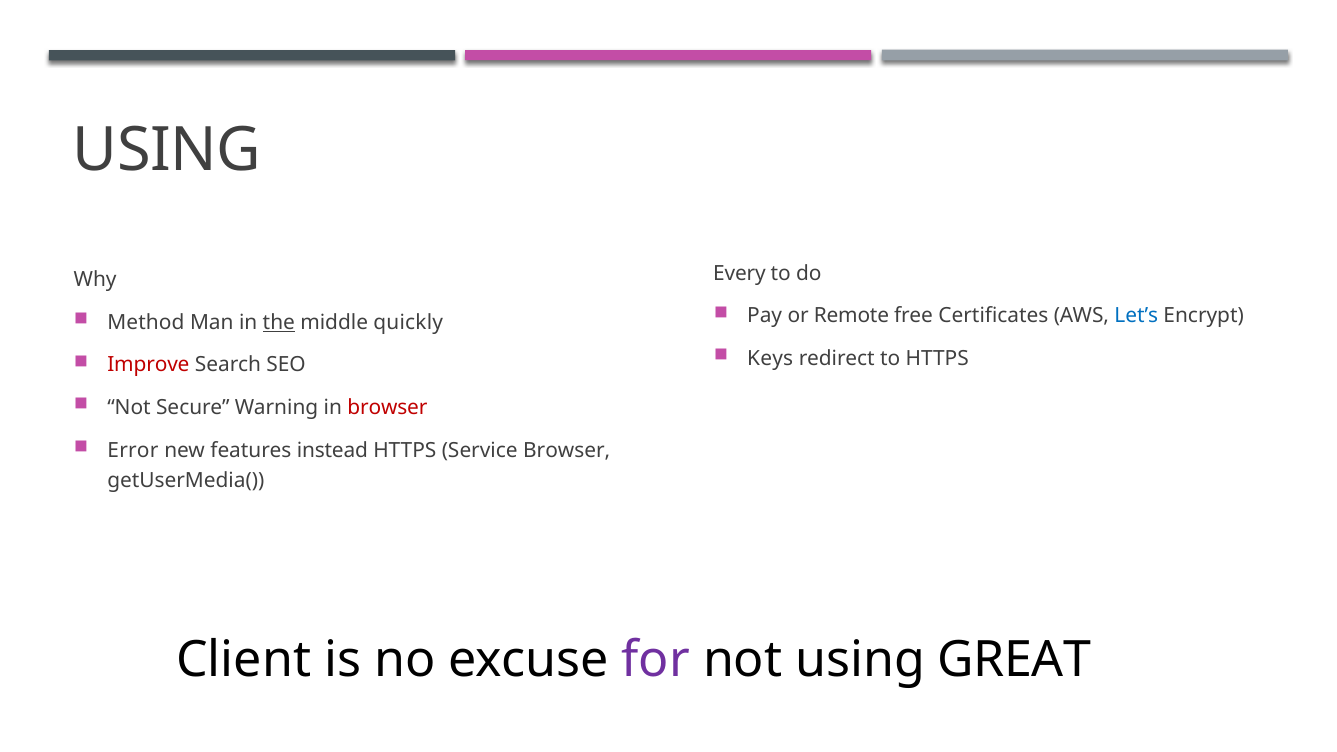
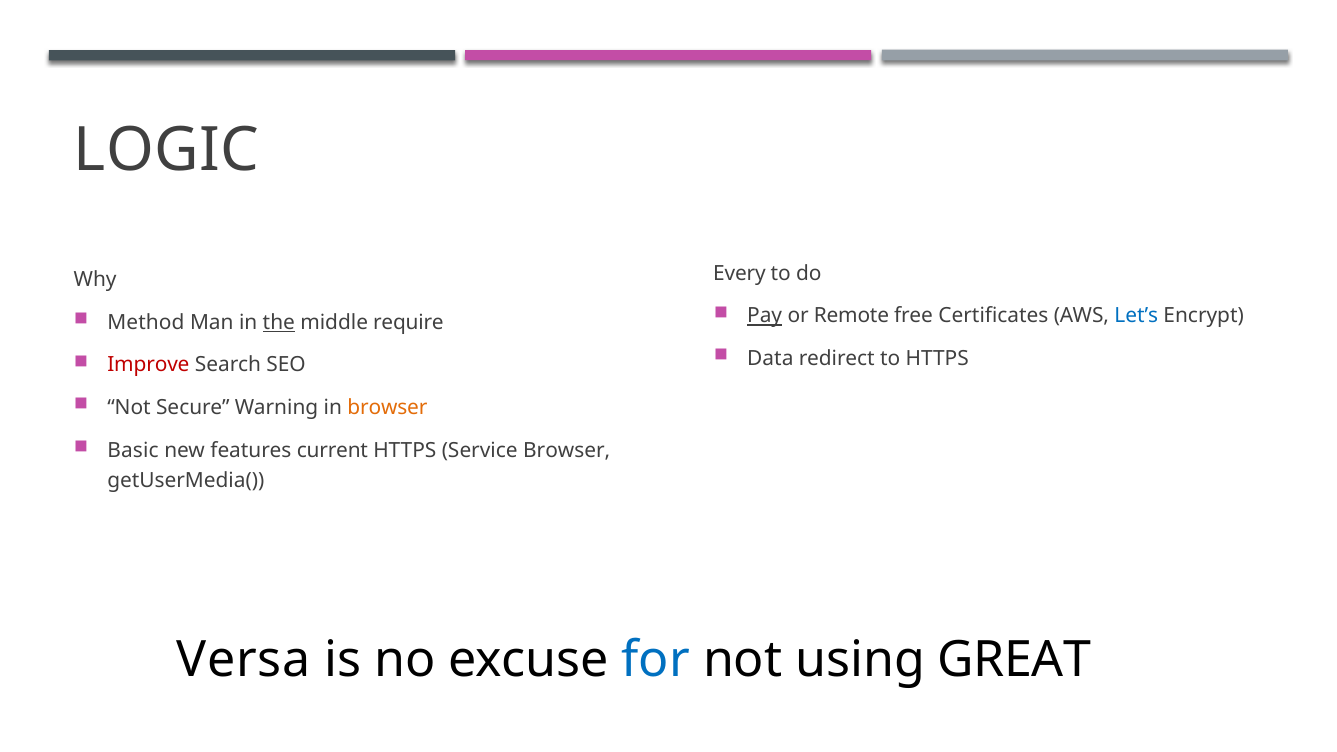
USING at (167, 150): USING -> LOGIC
Pay underline: none -> present
quickly: quickly -> require
Keys: Keys -> Data
browser at (387, 408) colour: red -> orange
Error: Error -> Basic
instead: instead -> current
Client: Client -> Versa
for colour: purple -> blue
